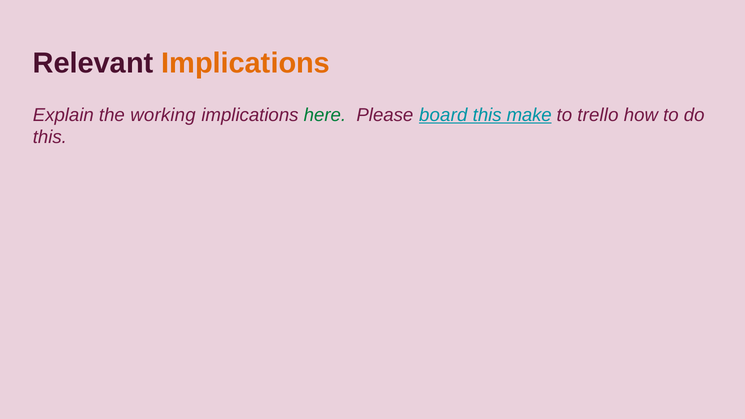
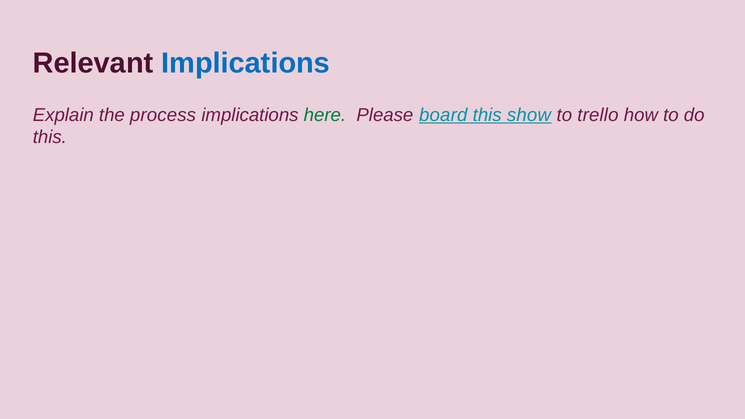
Implications at (246, 63) colour: orange -> blue
working: working -> process
make: make -> show
